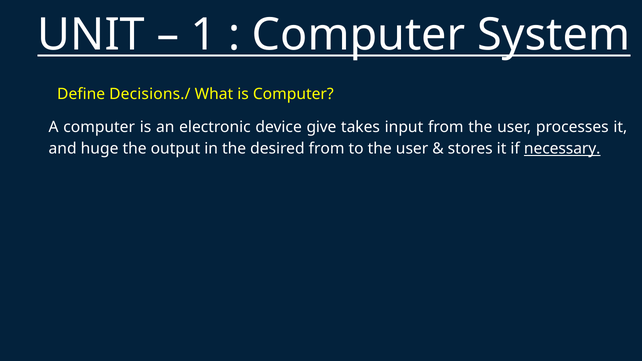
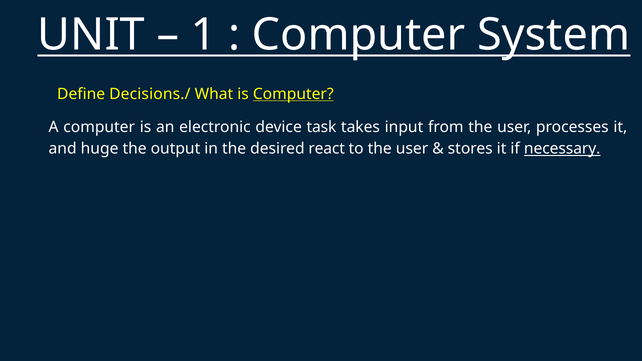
Computer at (293, 94) underline: none -> present
give: give -> task
desired from: from -> react
